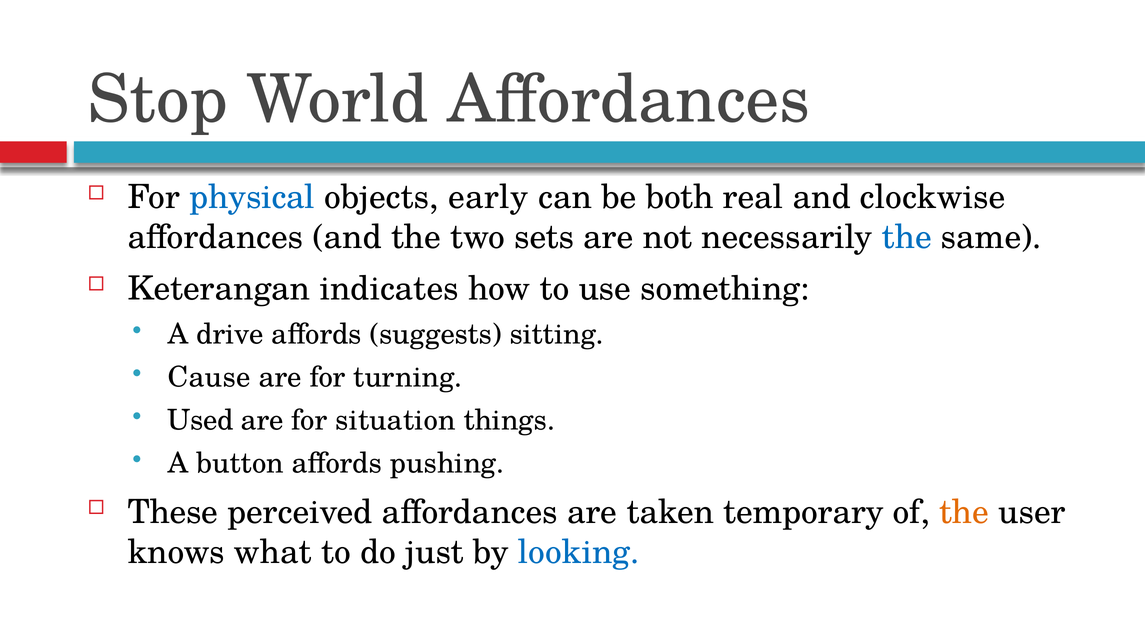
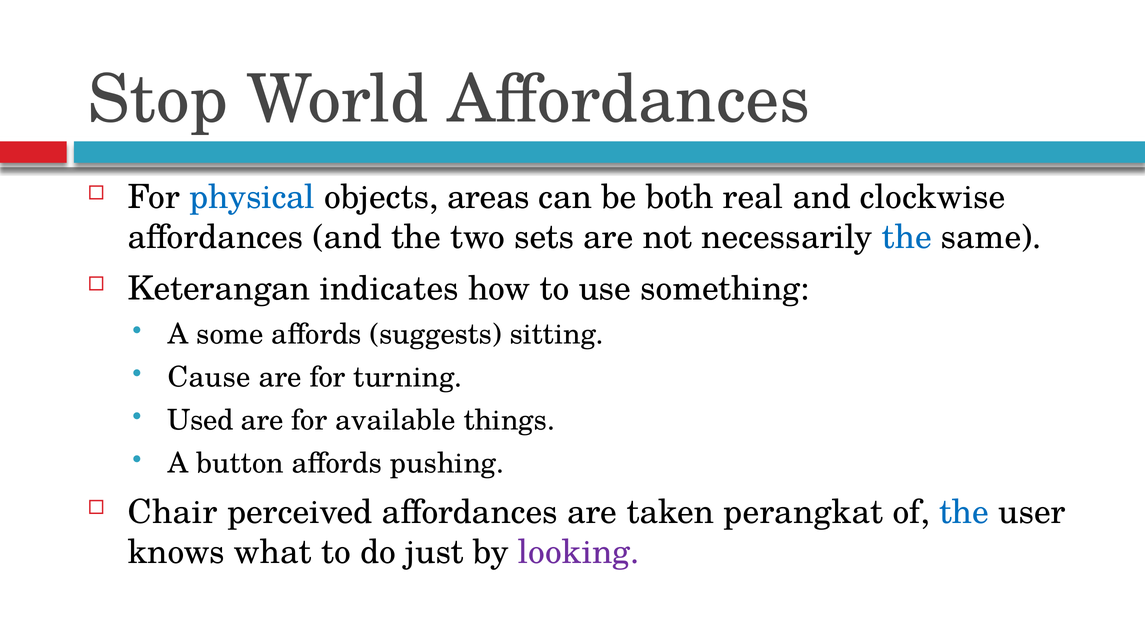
early: early -> areas
drive: drive -> some
situation: situation -> available
These: These -> Chair
temporary: temporary -> perangkat
the at (964, 512) colour: orange -> blue
looking colour: blue -> purple
